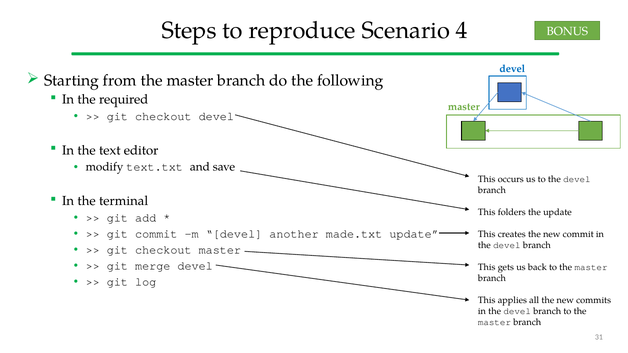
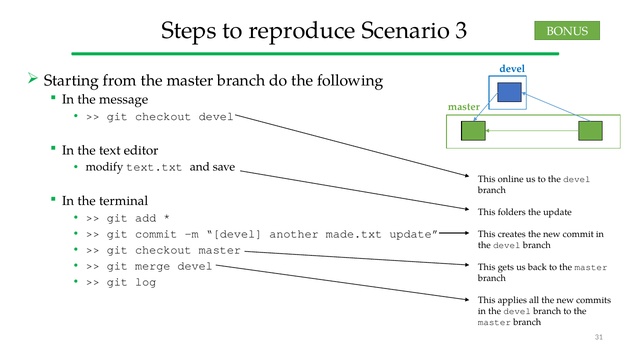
4: 4 -> 3
required: required -> message
occurs: occurs -> online
